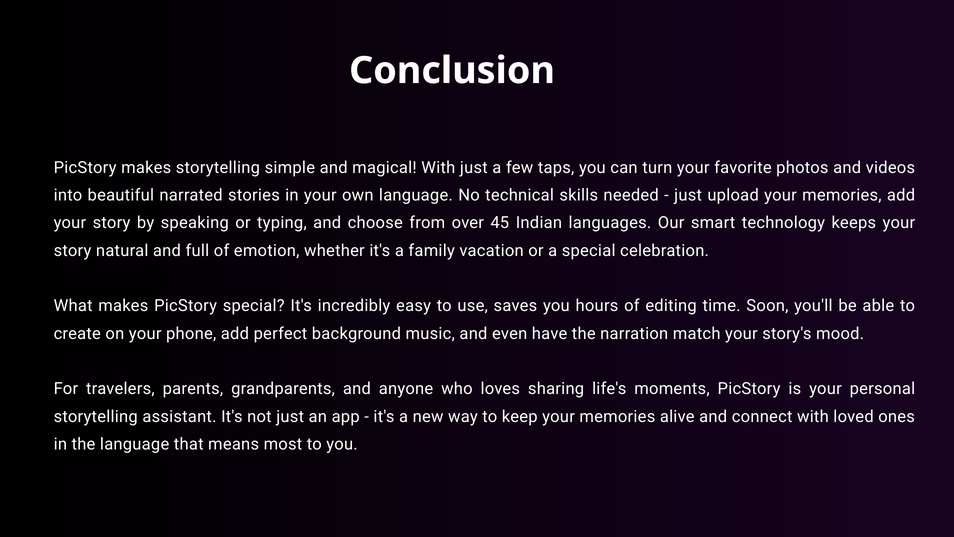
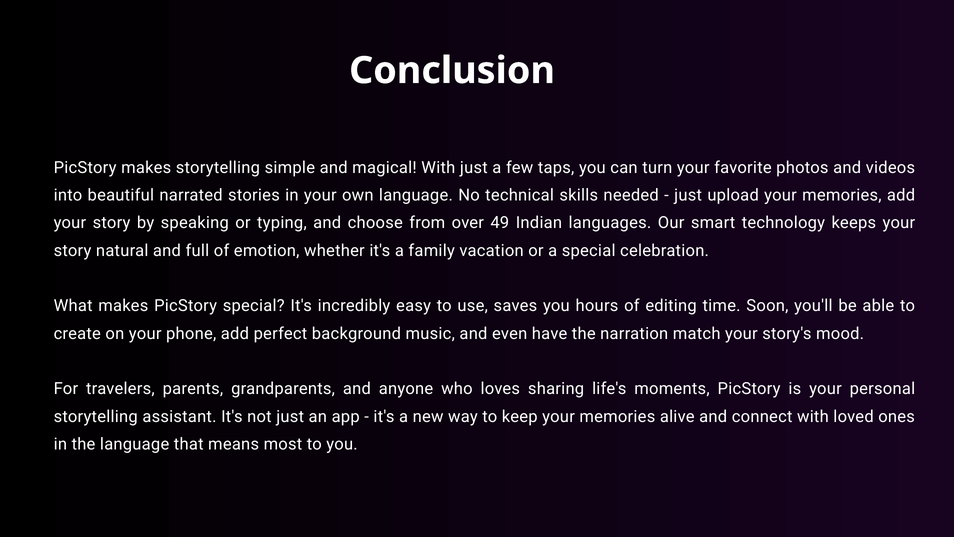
45: 45 -> 49
